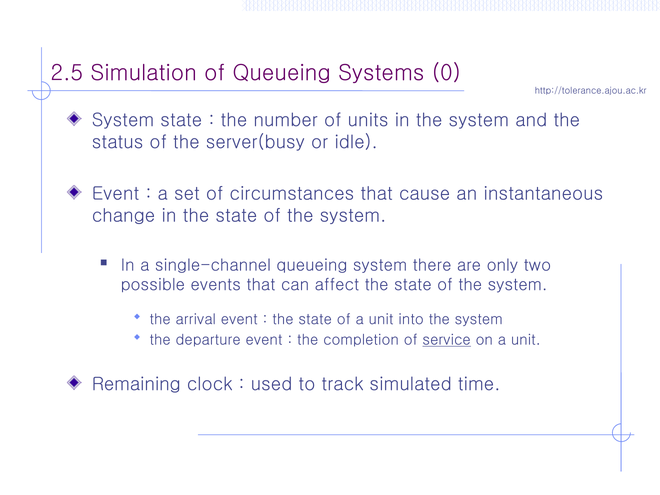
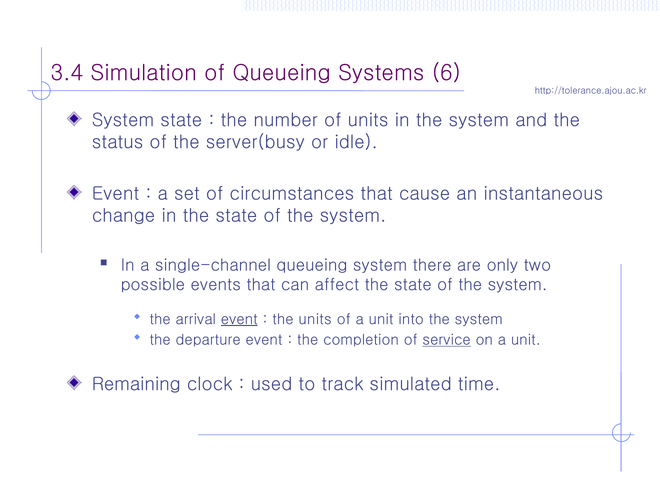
2.5: 2.5 -> 3.4
0: 0 -> 6
event at (239, 319) underline: none -> present
state at (315, 319): state -> units
